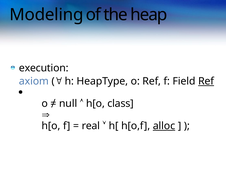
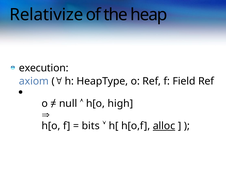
Modeling: Modeling -> Relativize
Ref at (206, 81) underline: present -> none
class: class -> high
real: real -> bits
